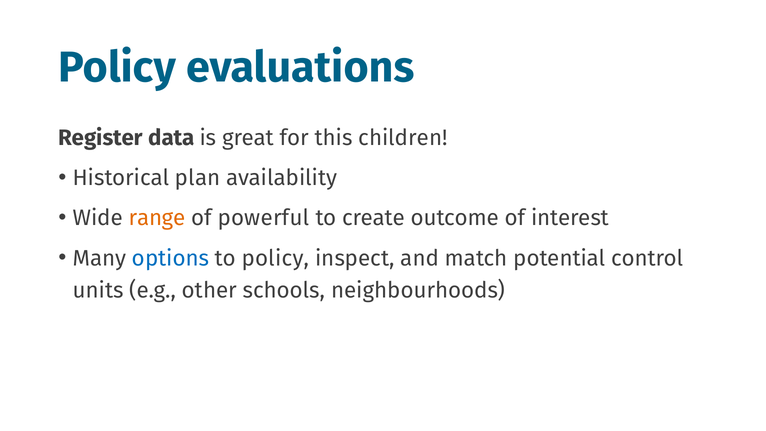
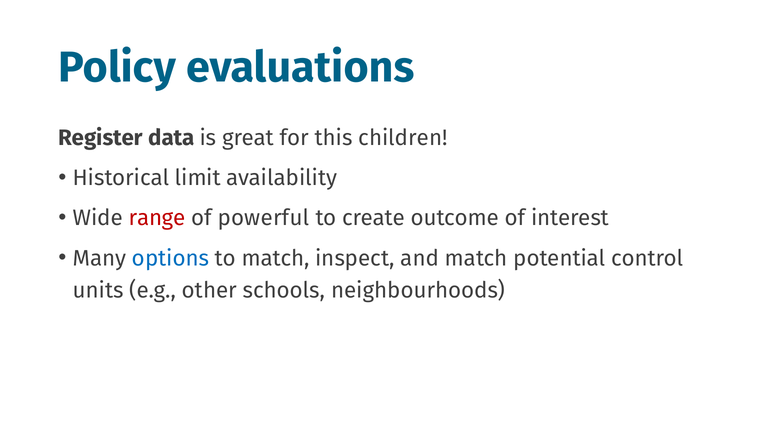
plan: plan -> limit
range colour: orange -> red
to policy: policy -> match
